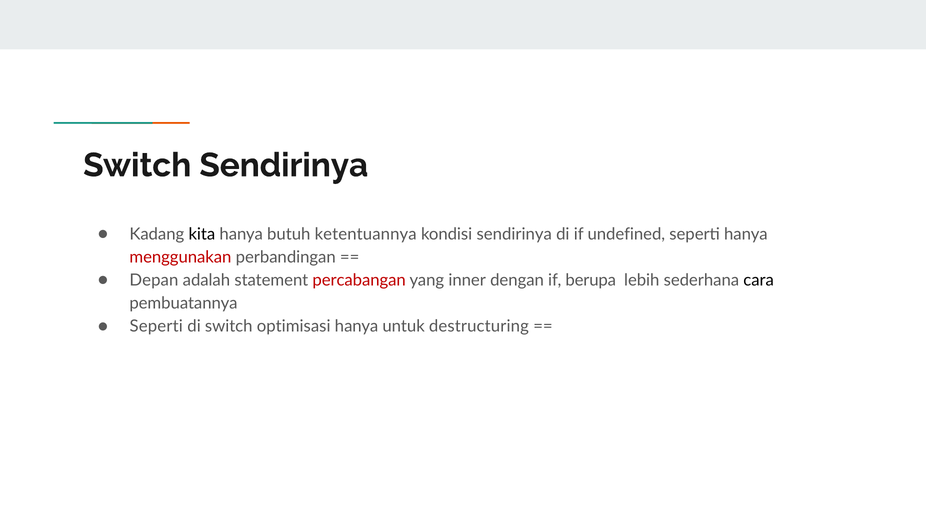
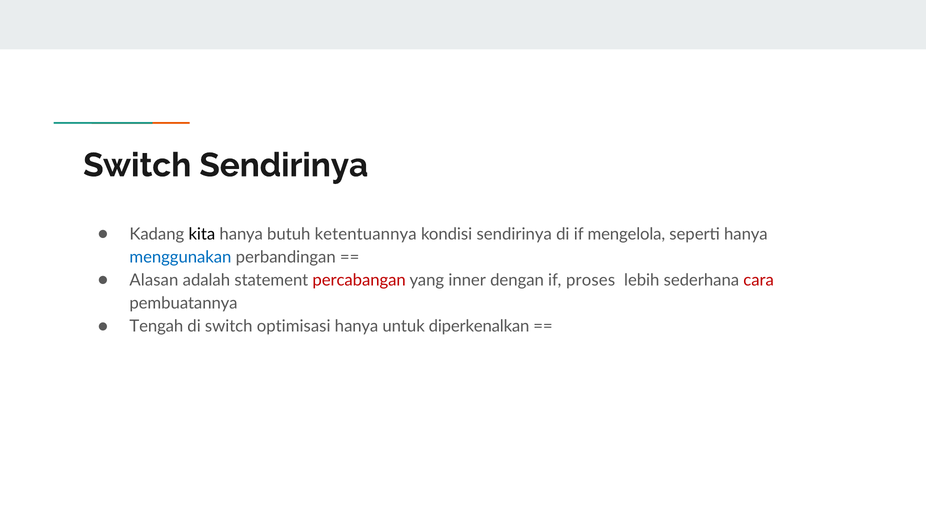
undefined: undefined -> mengelola
menggunakan colour: red -> blue
Depan: Depan -> Alasan
berupa: berupa -> proses
cara colour: black -> red
Seperti at (156, 326): Seperti -> Tengah
destructuring: destructuring -> diperkenalkan
